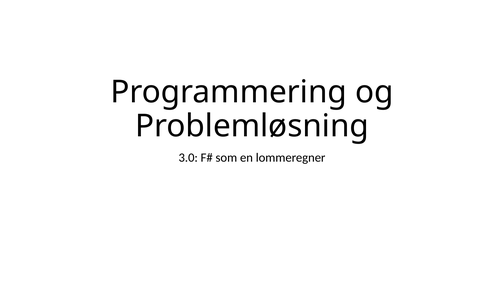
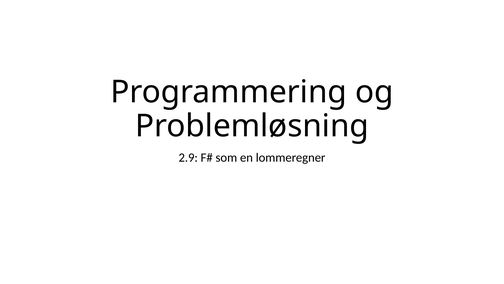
3.0: 3.0 -> 2.9
